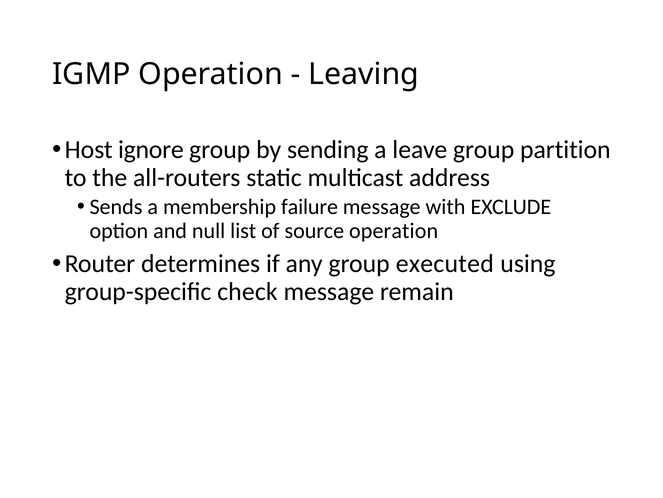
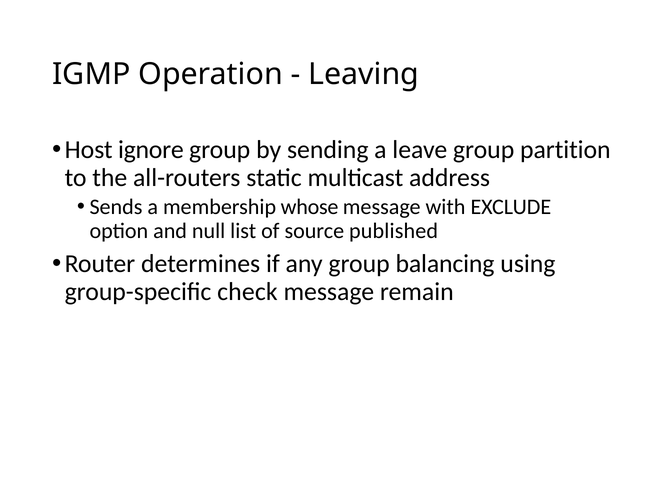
failure: failure -> whose
source operation: operation -> published
executed: executed -> balancing
